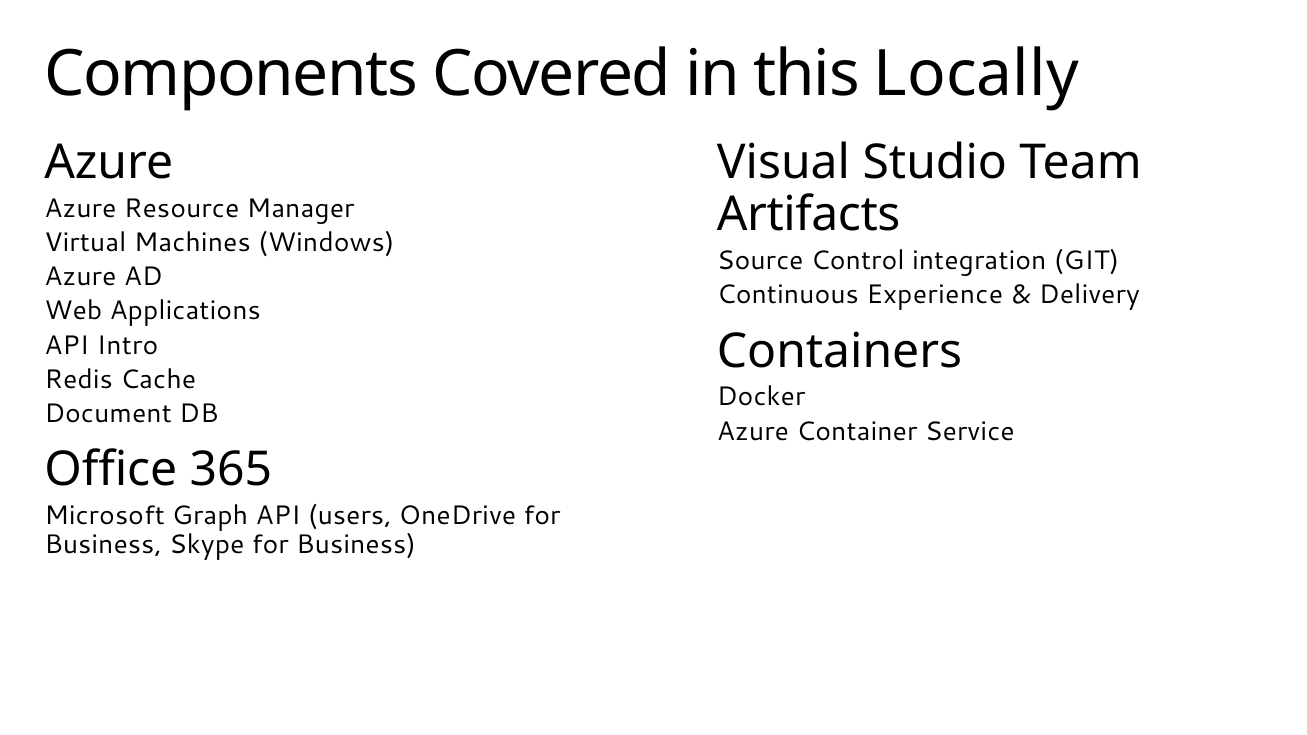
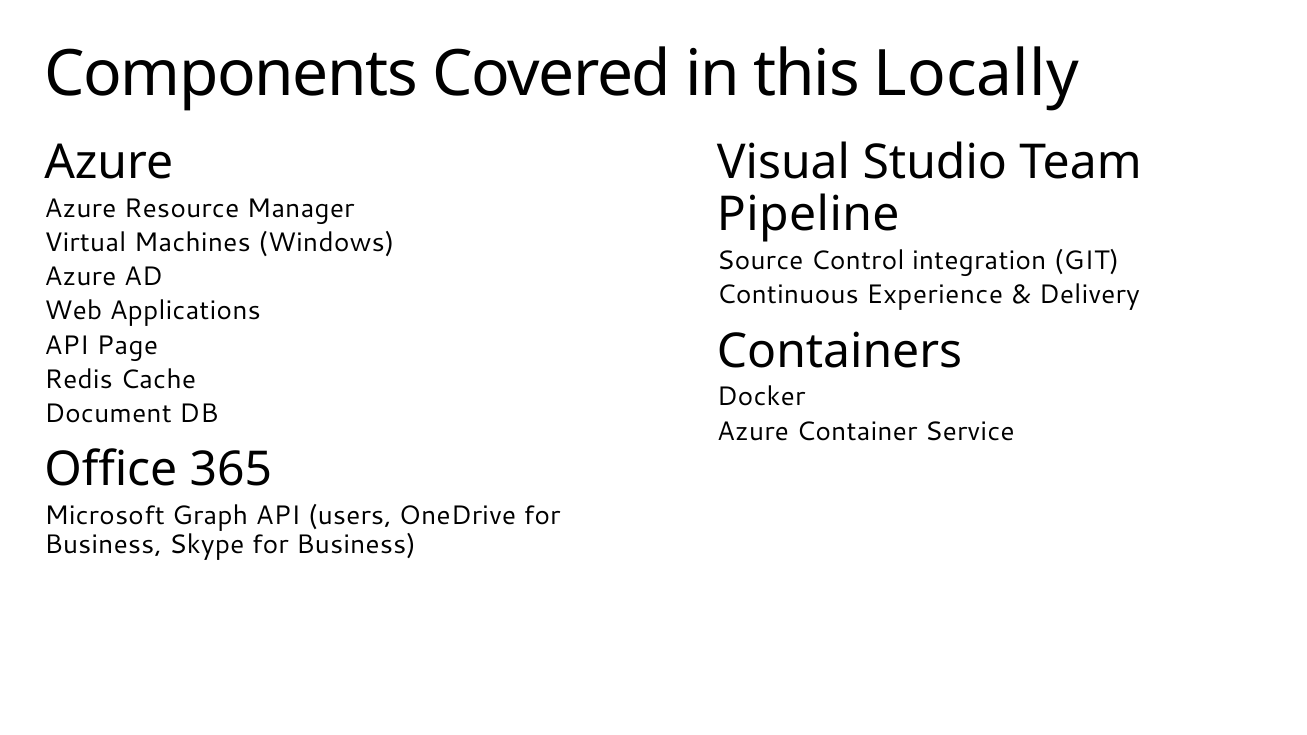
Artifacts: Artifacts -> Pipeline
Intro: Intro -> Page
